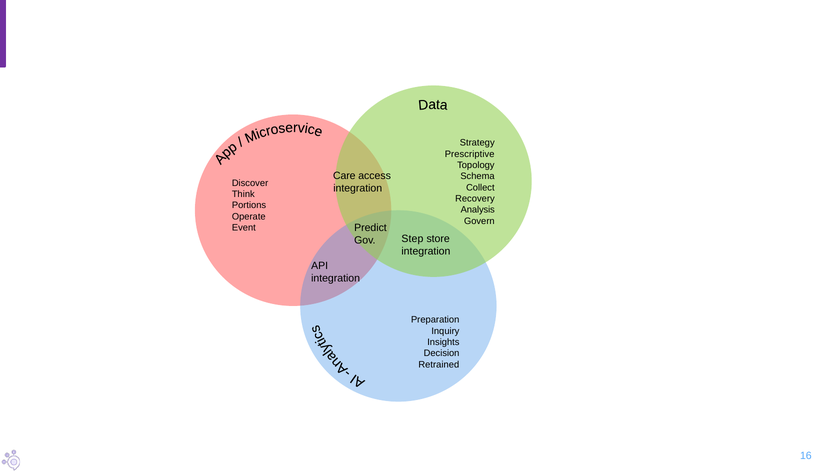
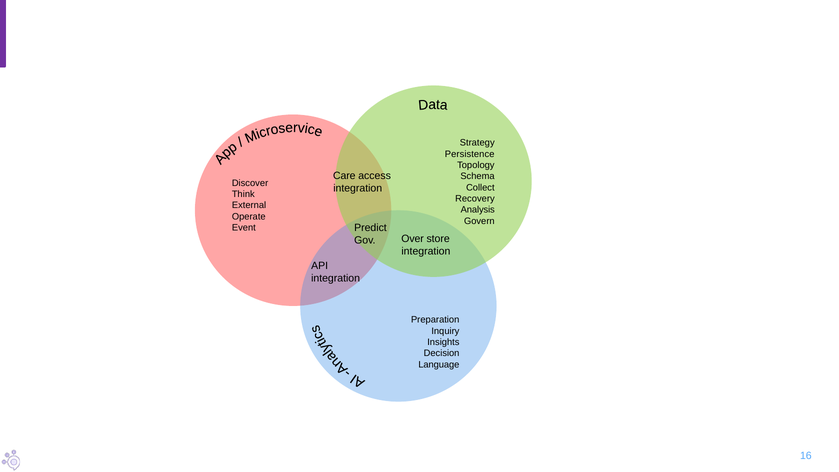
Prescriptive: Prescriptive -> Persistence
Portions: Portions -> External
Step: Step -> Over
Retrained: Retrained -> Language
